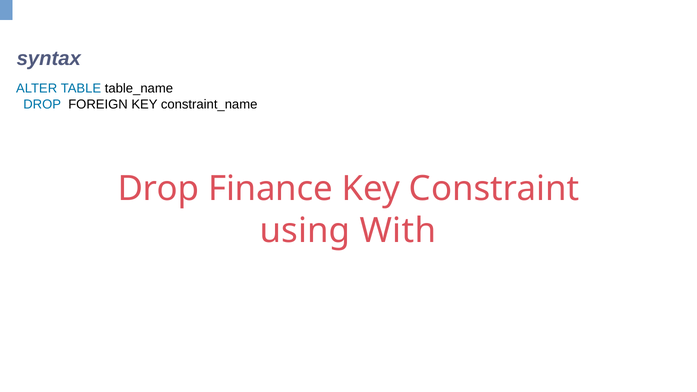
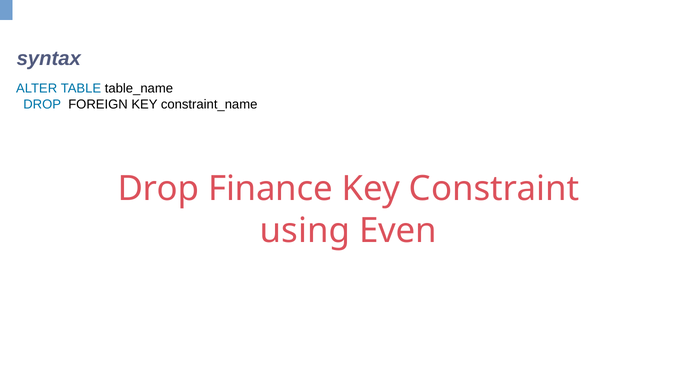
With: With -> Even
